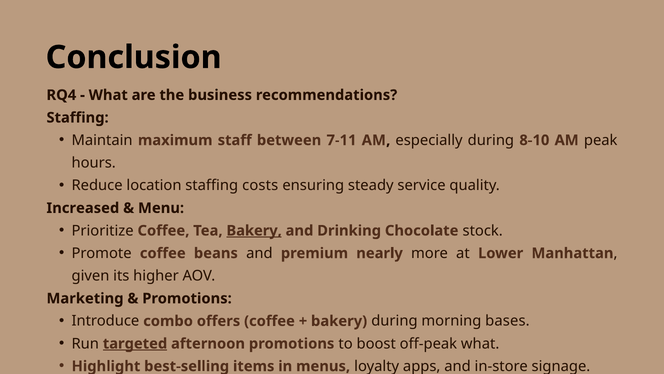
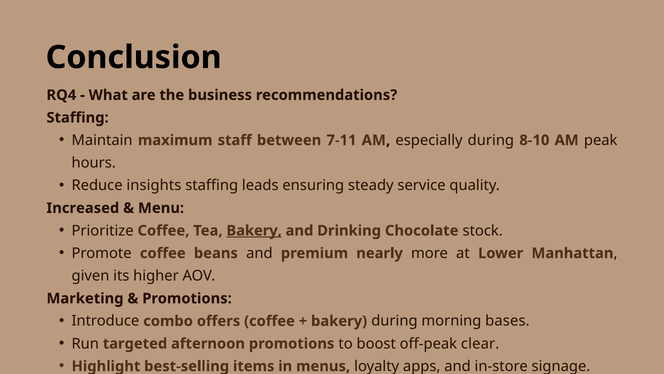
location: location -> insights
costs: costs -> leads
targeted underline: present -> none
off-peak what: what -> clear
